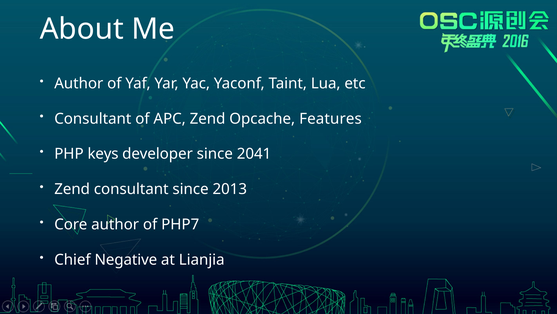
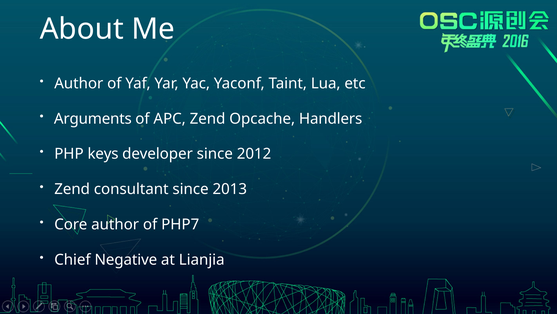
Consultant at (93, 118): Consultant -> Arguments
Features: Features -> Handlers
2041: 2041 -> 2012
